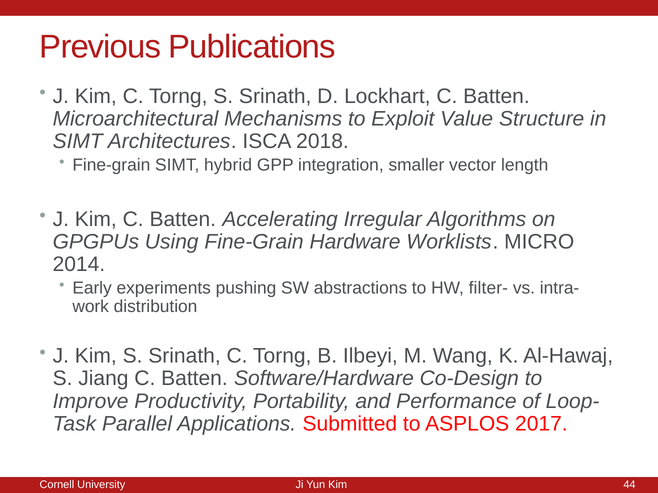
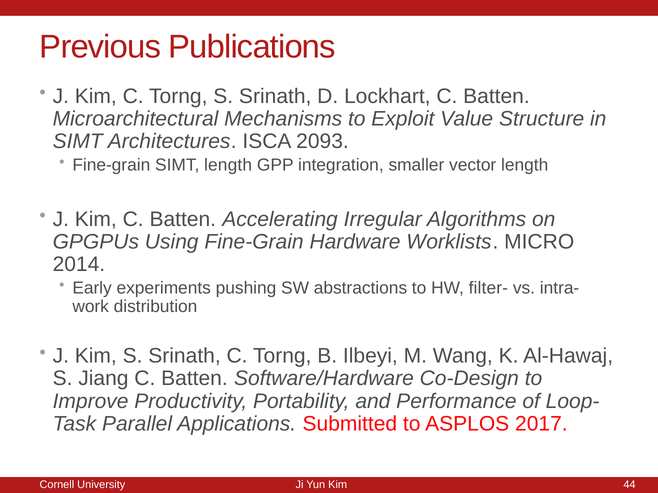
2018: 2018 -> 2093
SIMT hybrid: hybrid -> length
